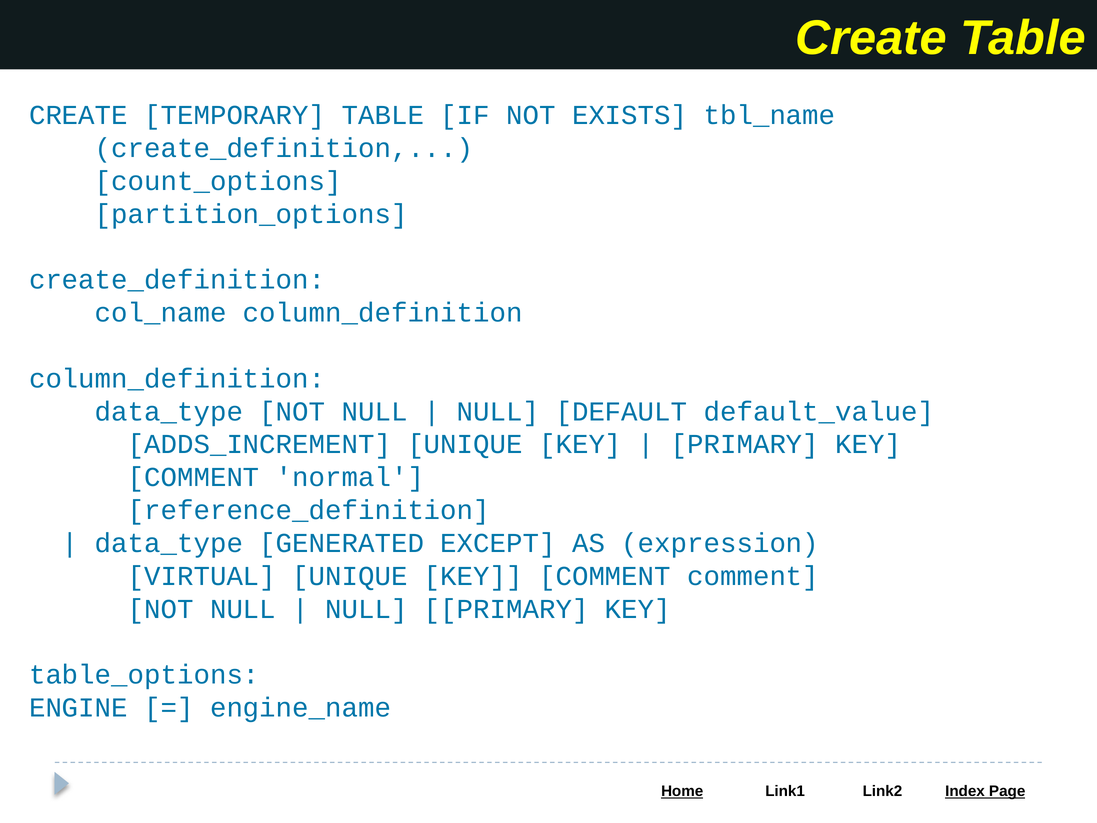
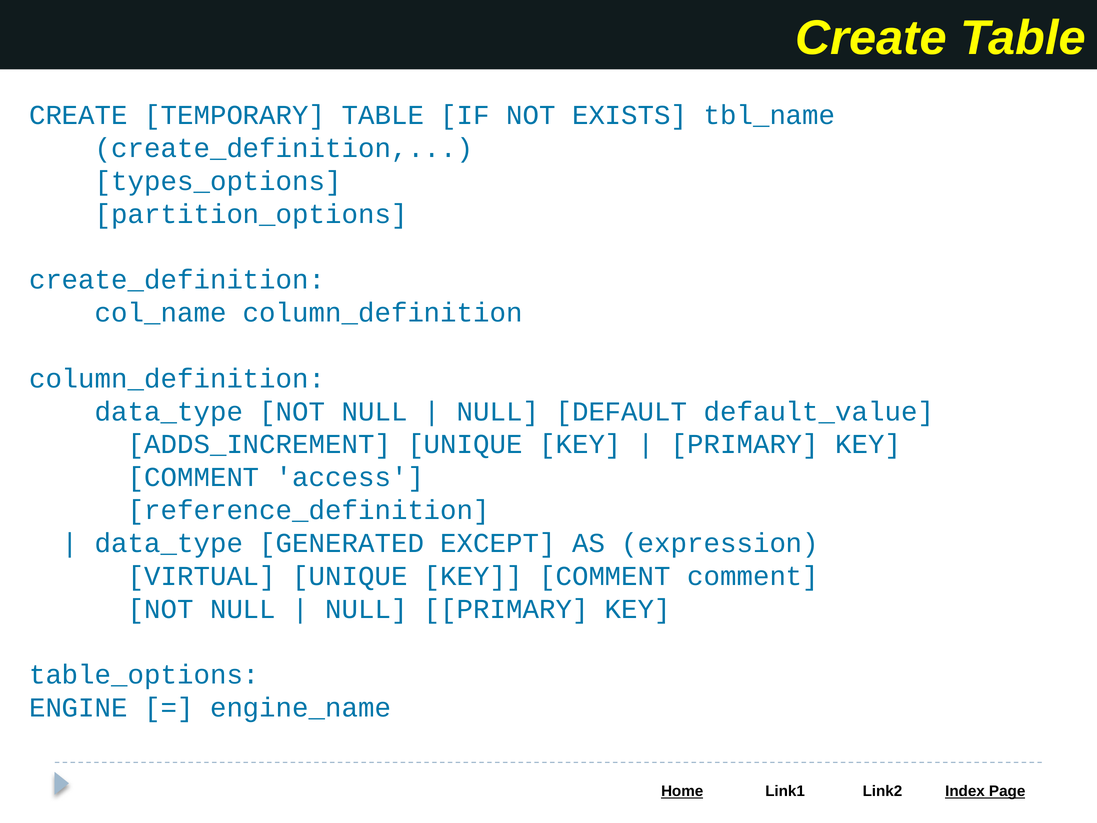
count_options: count_options -> types_options
normal: normal -> access
